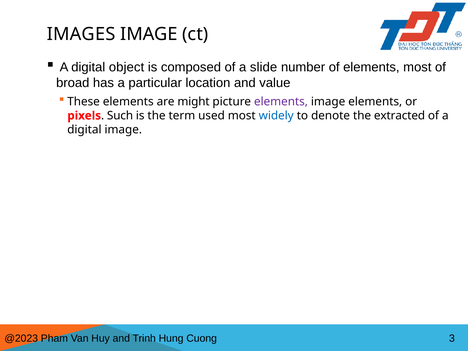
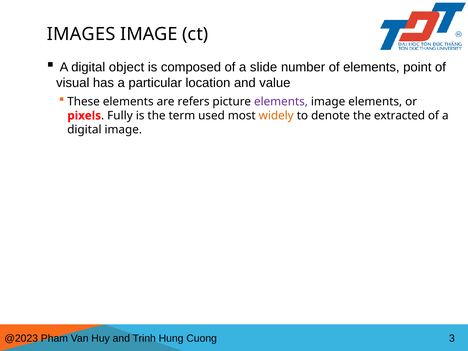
elements most: most -> point
broad: broad -> visual
might: might -> refers
Such: Such -> Fully
widely colour: blue -> orange
